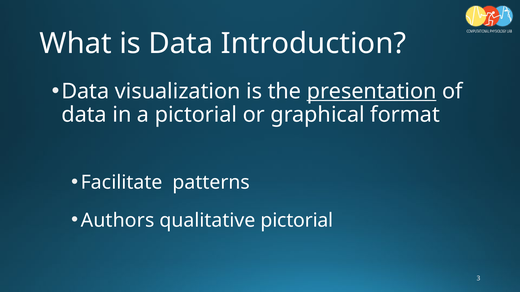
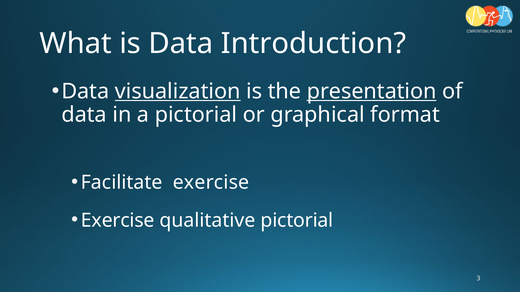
visualization underline: none -> present
Facilitate patterns: patterns -> exercise
Authors at (118, 221): Authors -> Exercise
